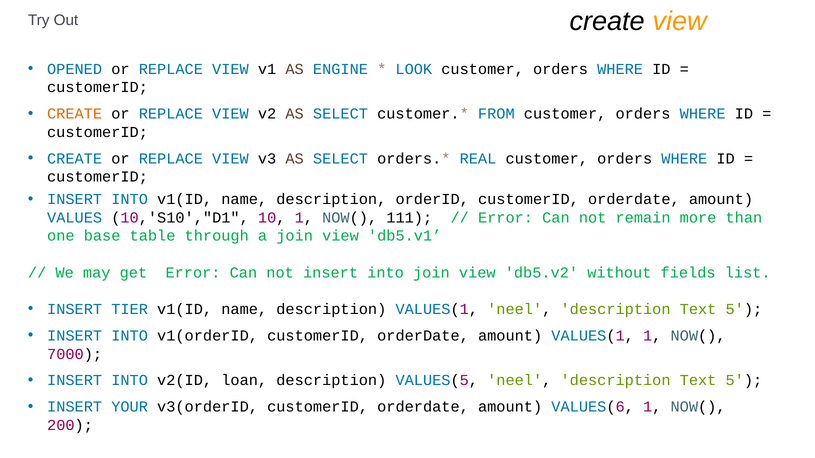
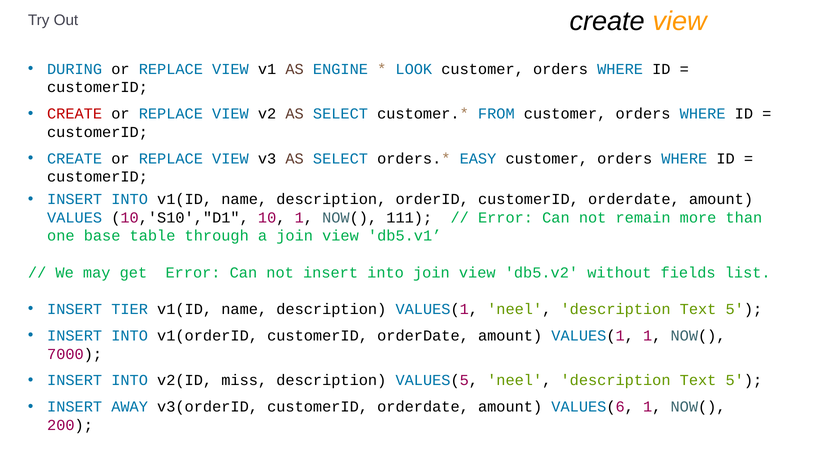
OPENED: OPENED -> DURING
CREATE at (75, 114) colour: orange -> red
REAL: REAL -> EASY
loan: loan -> miss
YOUR: YOUR -> AWAY
